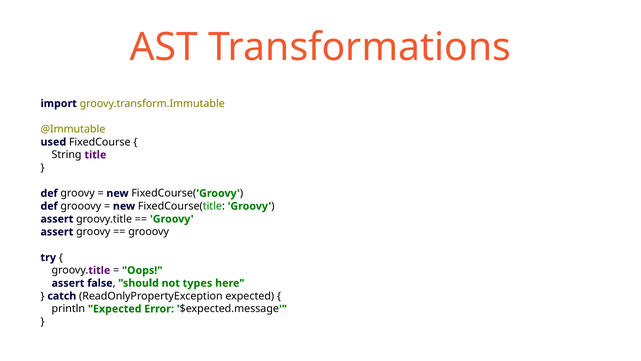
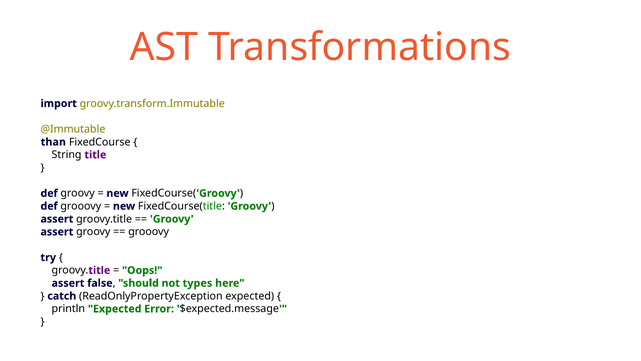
used: used -> than
